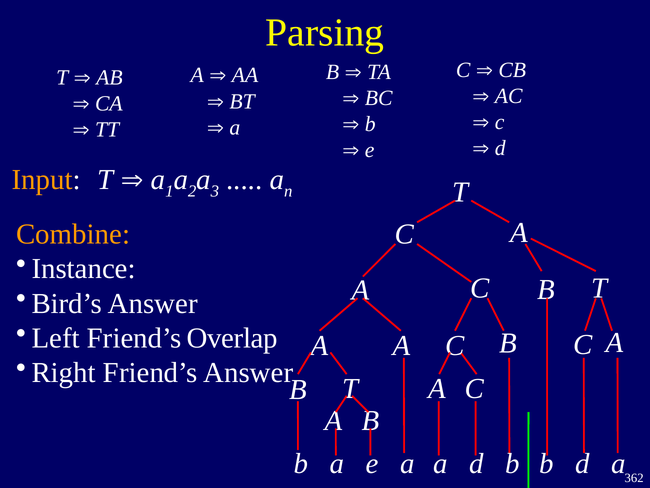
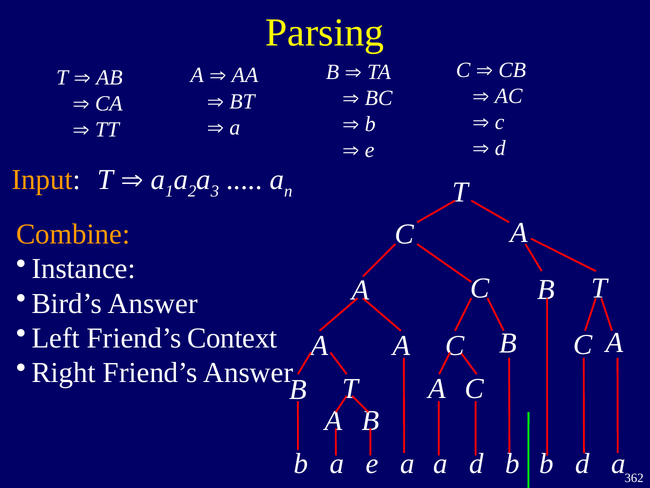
Overlap: Overlap -> Context
